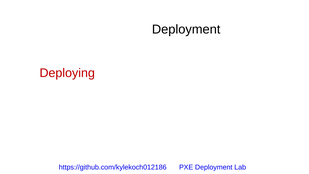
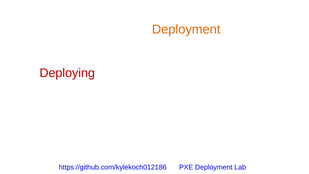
Deployment at (186, 29) colour: black -> orange
